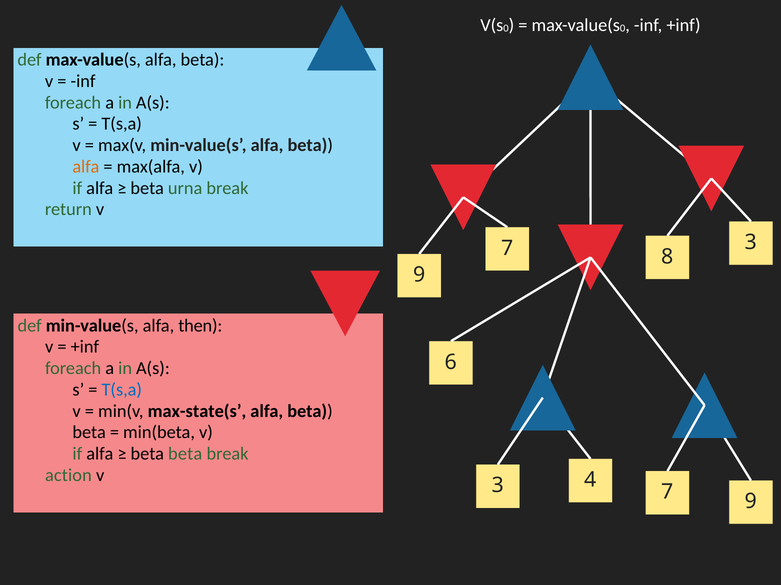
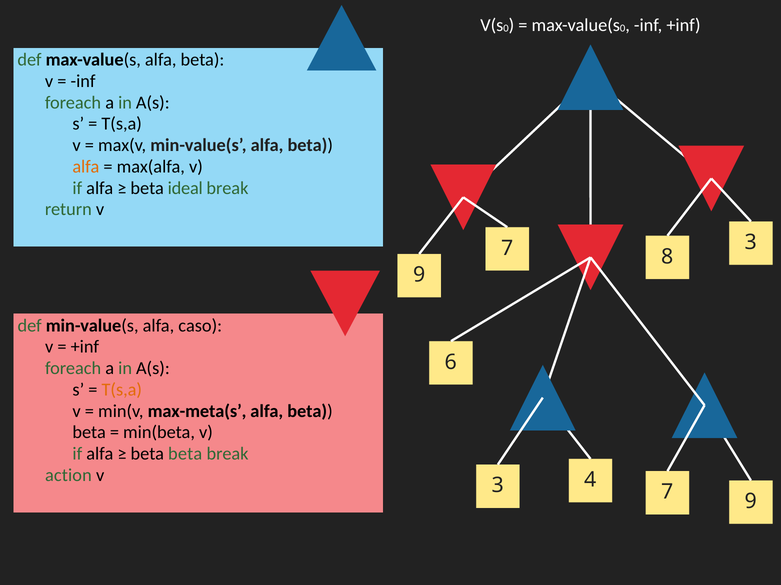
urna: urna -> ideal
then: then -> caso
T(s,a at (122, 390) colour: blue -> orange
max-state(s: max-state(s -> max-meta(s
